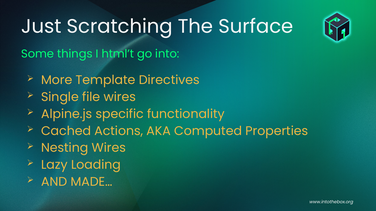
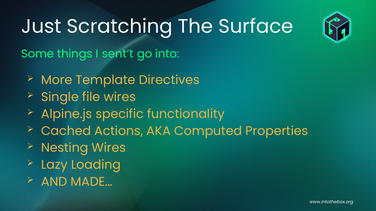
html’t: html’t -> sent’t
